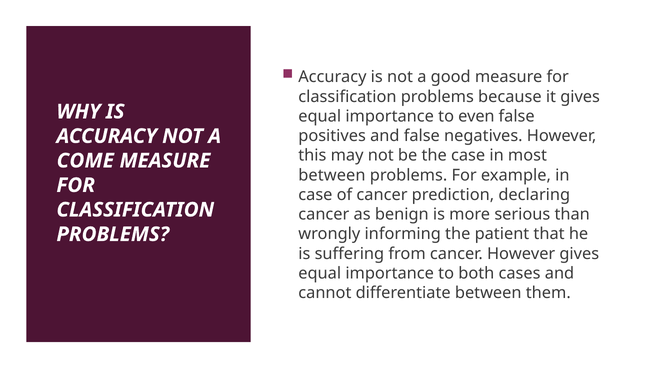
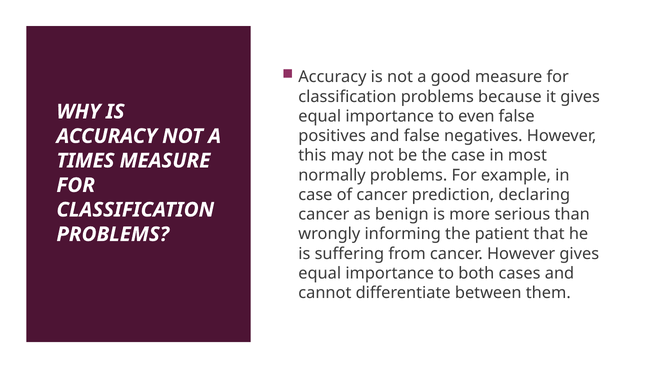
COME: COME -> TIMES
between at (332, 175): between -> normally
